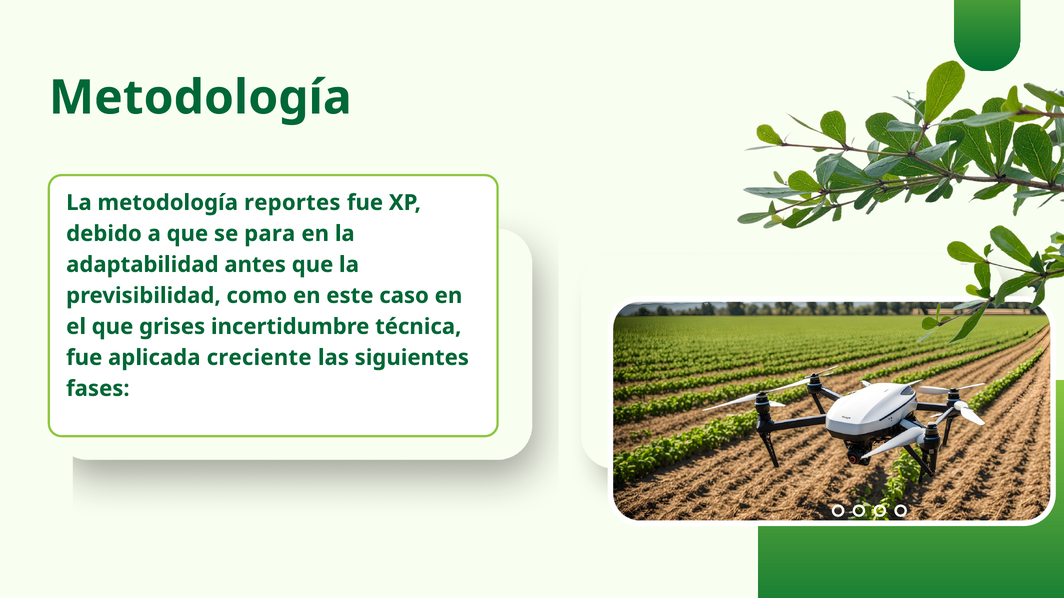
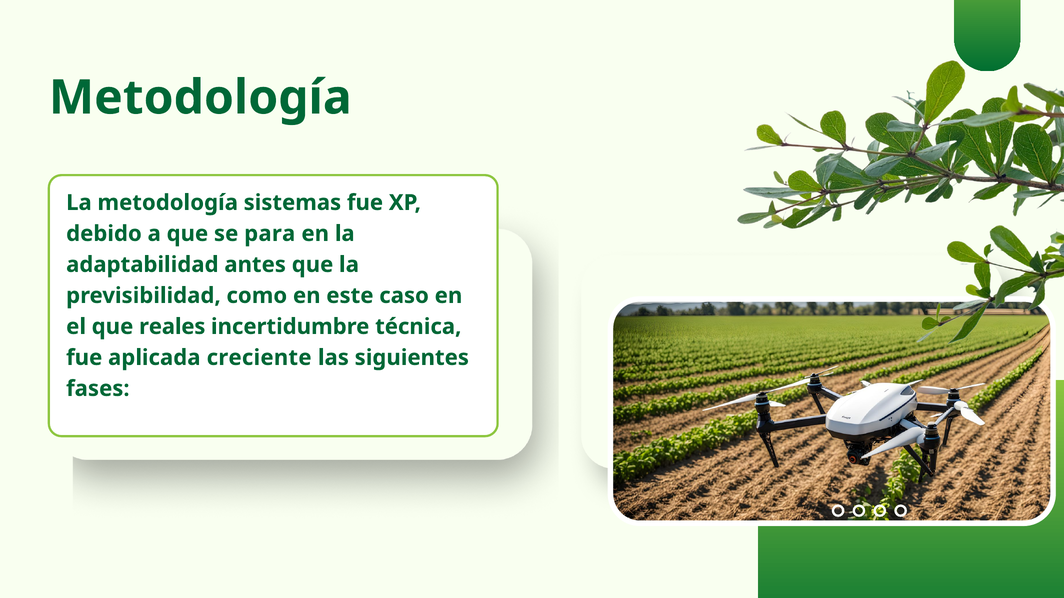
reportes: reportes -> sistemas
grises: grises -> reales
